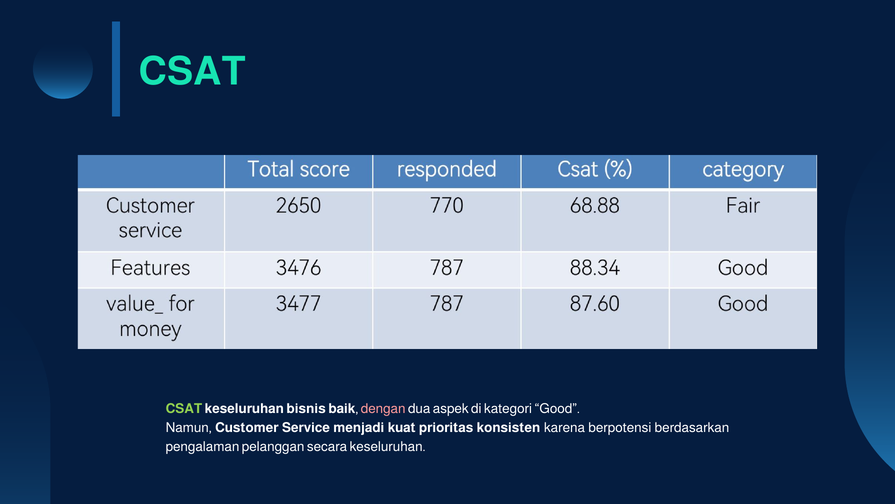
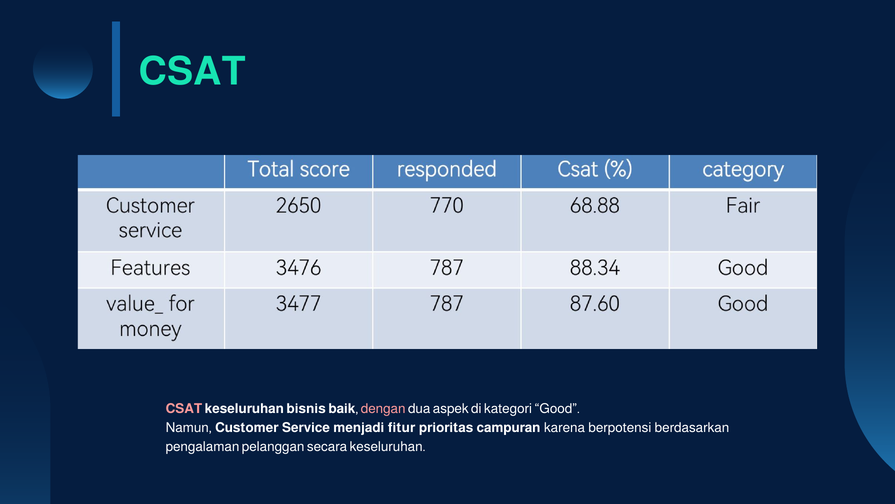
CSAT at (184, 408) colour: light green -> pink
kuat: kuat -> fitur
konsisten: konsisten -> campuran
